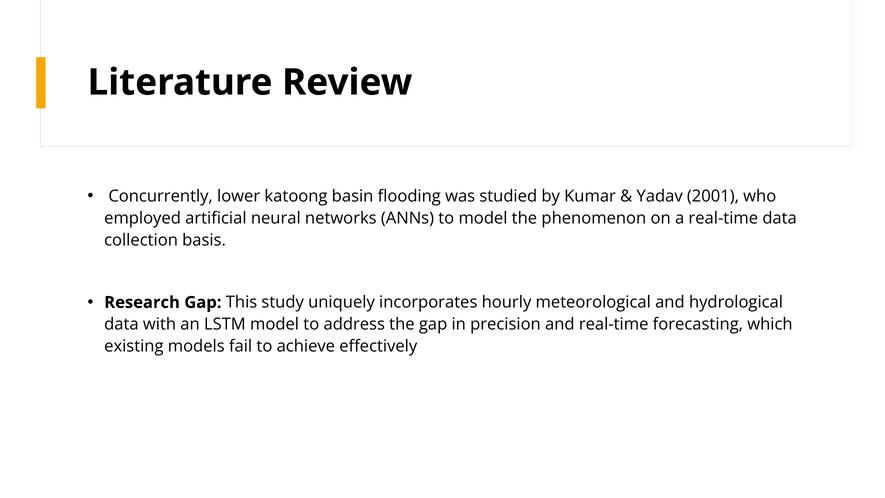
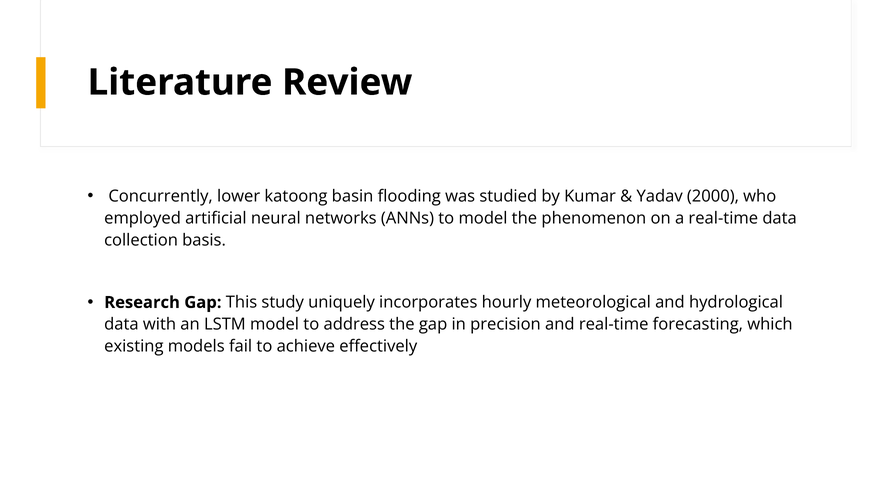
2001: 2001 -> 2000
